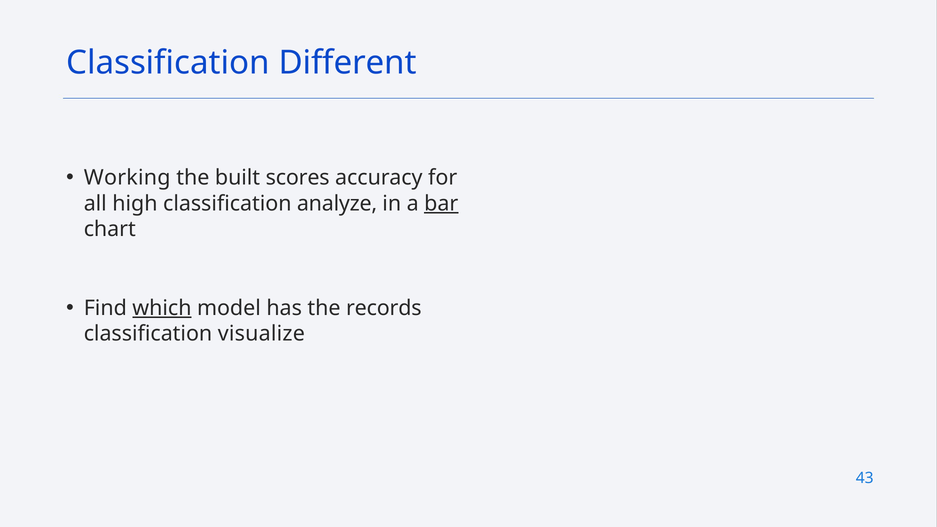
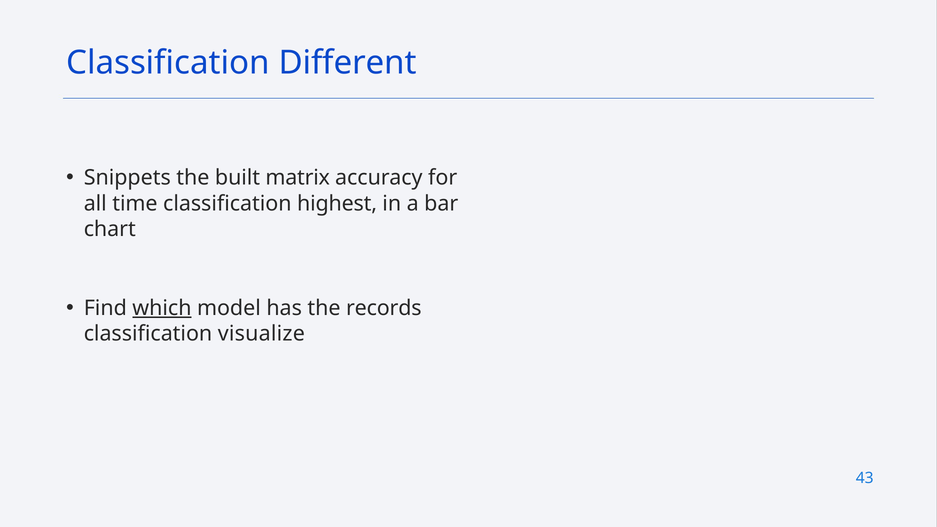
Working: Working -> Snippets
scores: scores -> matrix
high: high -> time
analyze: analyze -> highest
bar underline: present -> none
